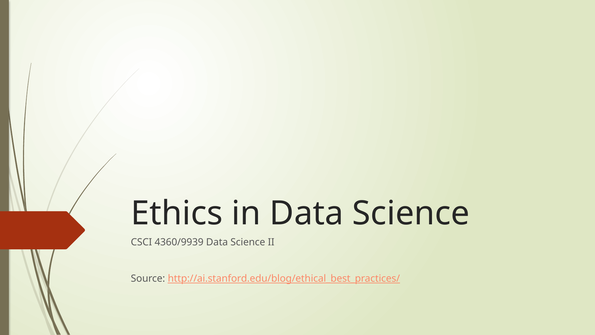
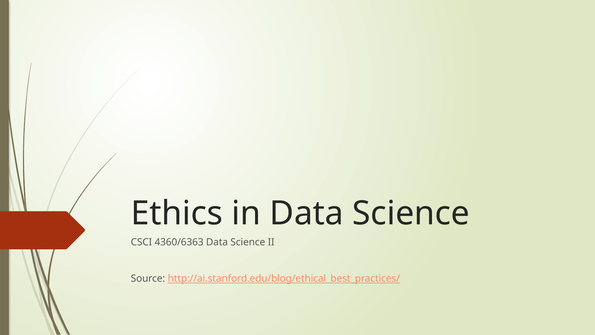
4360/9939: 4360/9939 -> 4360/6363
